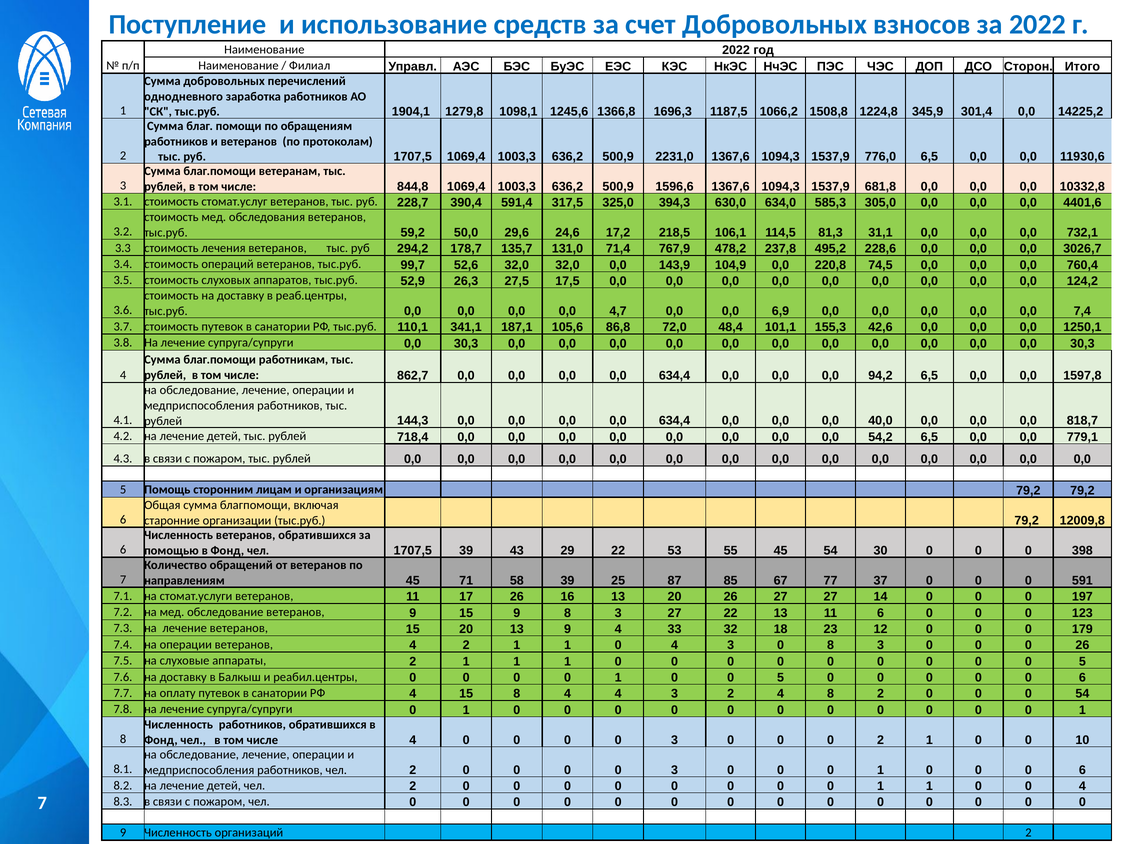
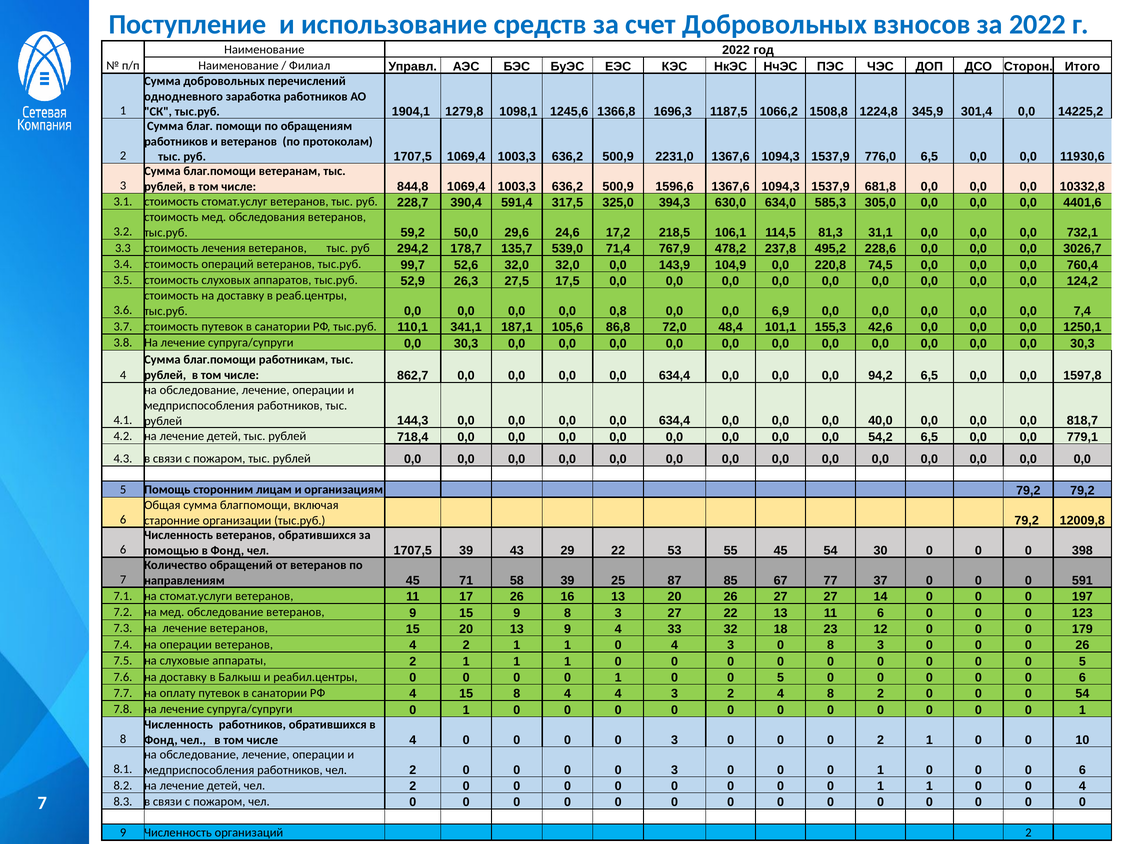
131,0: 131,0 -> 539,0
4,7: 4,7 -> 0,8
